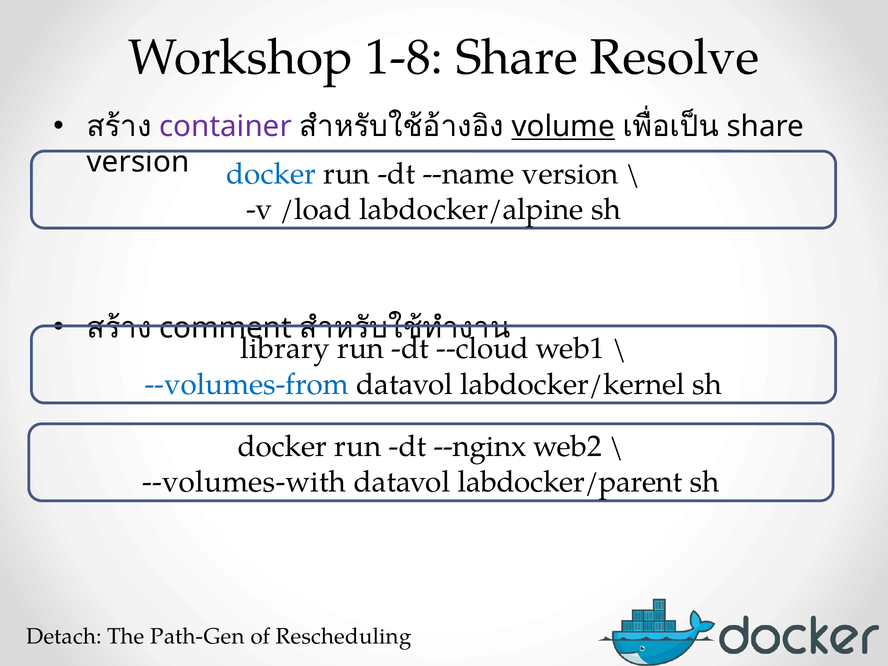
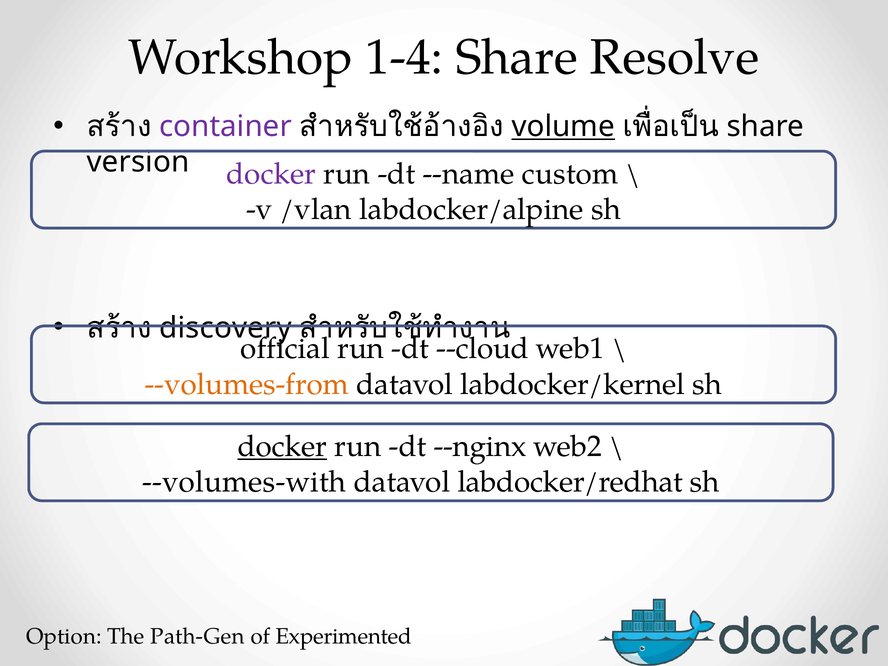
1-8: 1-8 -> 1-4
docker at (271, 174) colour: blue -> purple
--name version: version -> custom
/load: /load -> /vlan
comment: comment -> discovery
library: library -> official
--volumes-from colour: blue -> orange
docker at (282, 447) underline: none -> present
labdocker/parent: labdocker/parent -> labdocker/redhat
Detach: Detach -> Option
Rescheduling: Rescheduling -> Experimented
